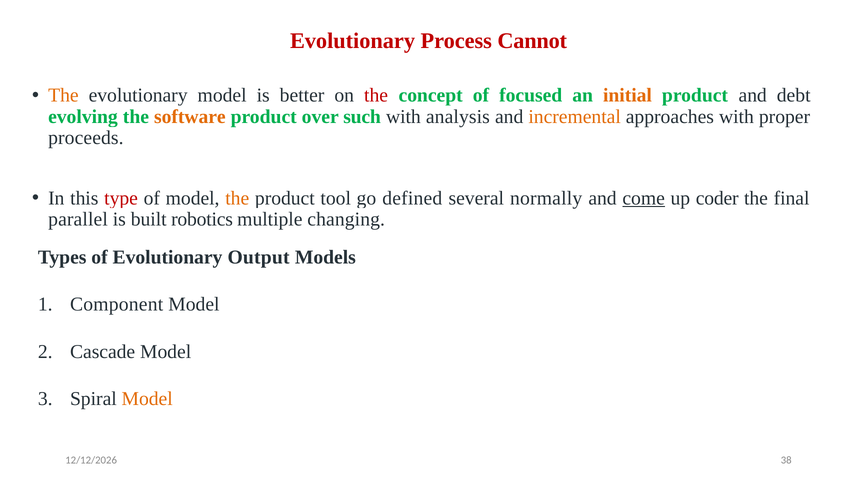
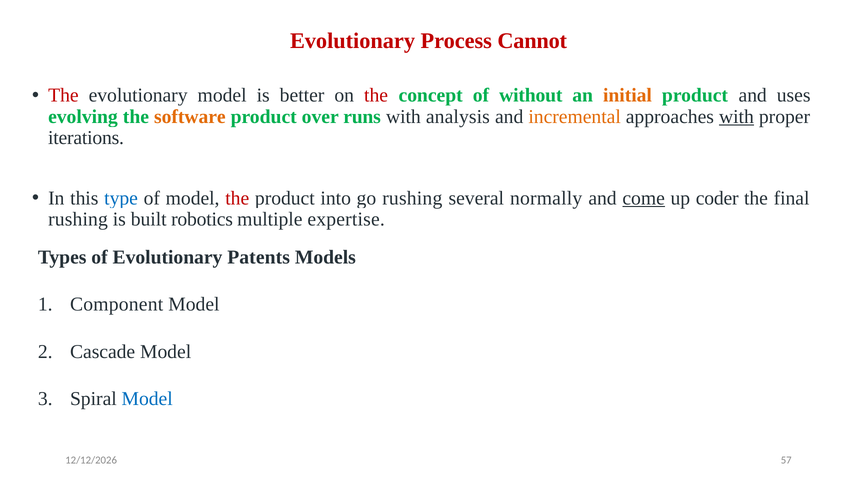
The at (63, 95) colour: orange -> red
focused: focused -> without
debt: debt -> uses
such: such -> runs
with at (736, 117) underline: none -> present
proceeds: proceeds -> iterations
type colour: red -> blue
the at (237, 198) colour: orange -> red
tool: tool -> into
go defined: defined -> rushing
parallel at (78, 219): parallel -> rushing
changing: changing -> expertise
Output: Output -> Patents
Model at (147, 399) colour: orange -> blue
38: 38 -> 57
